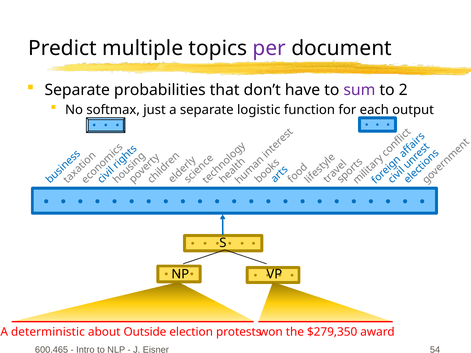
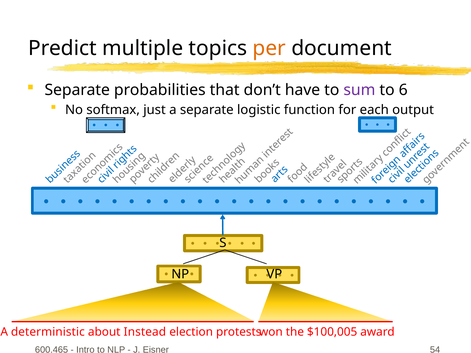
per colour: purple -> orange
2: 2 -> 6
Outside: Outside -> Instead
$279,350: $279,350 -> $100,005
